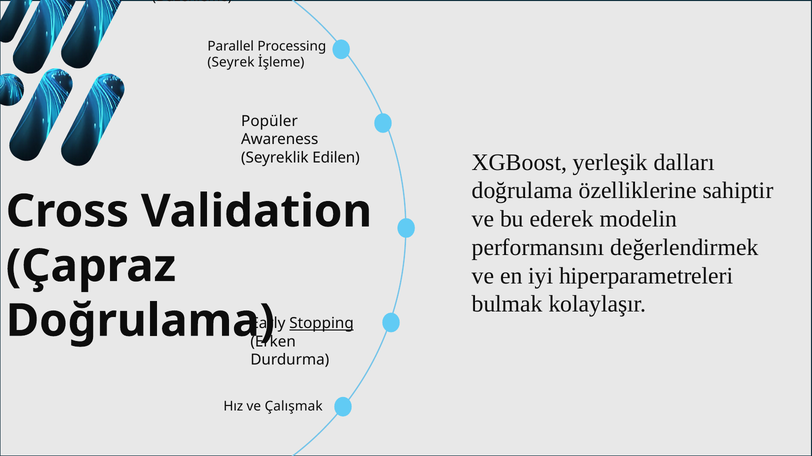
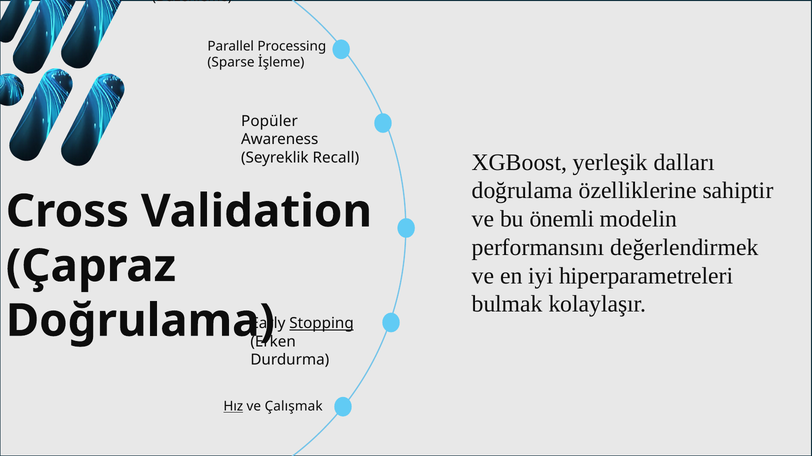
Seyrek: Seyrek -> Sparse
Edilen: Edilen -> Recall
ederek: ederek -> önemli
Hız underline: none -> present
